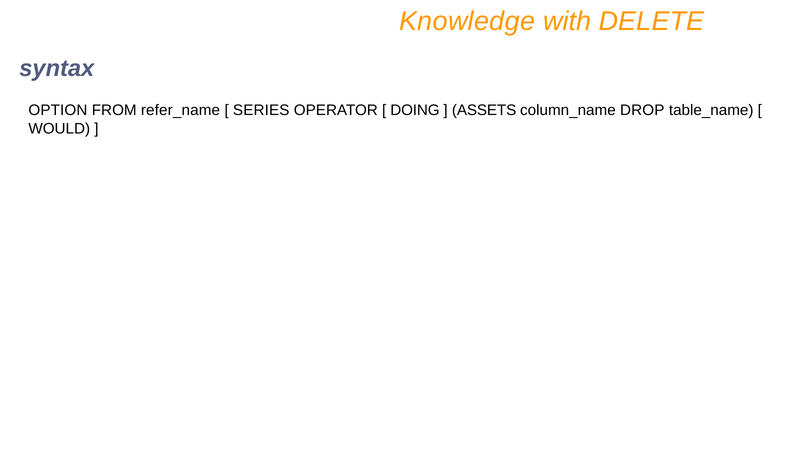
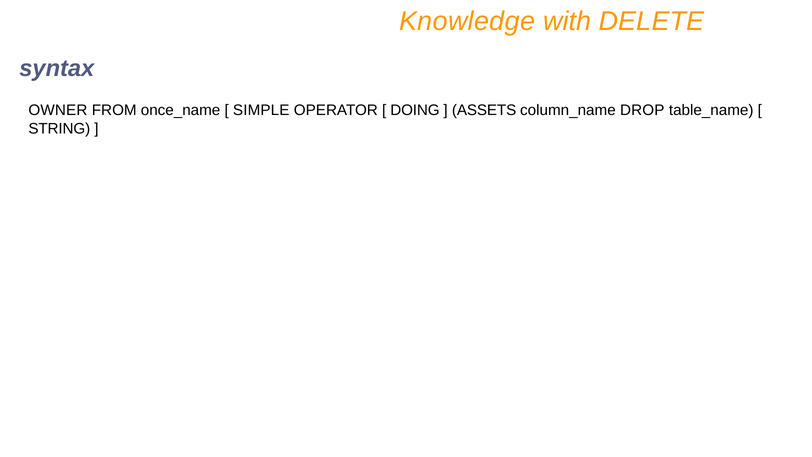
OPTION: OPTION -> OWNER
refer_name: refer_name -> once_name
SERIES: SERIES -> SIMPLE
WOULD: WOULD -> STRING
